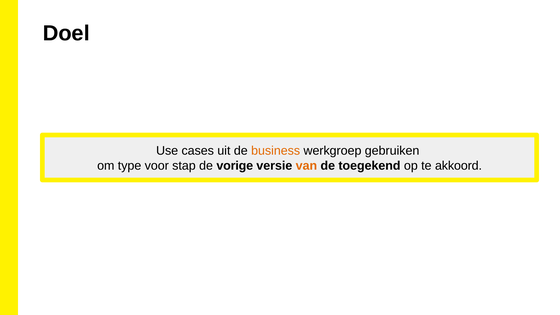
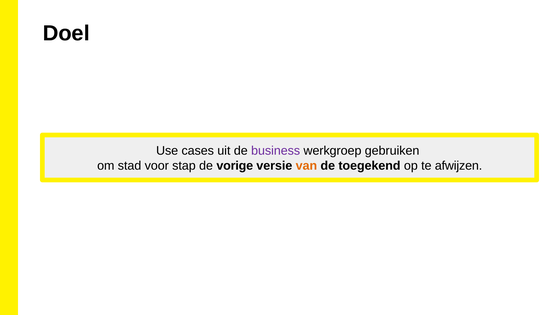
business colour: orange -> purple
type: type -> stad
akkoord: akkoord -> afwijzen
